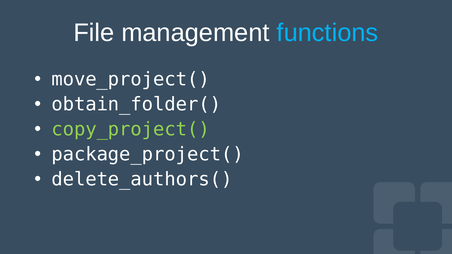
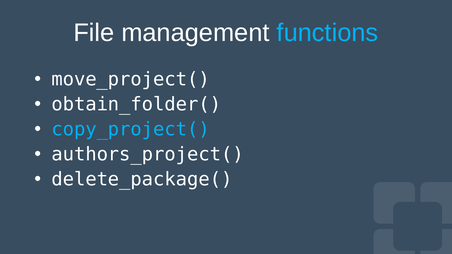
copy_project( colour: light green -> light blue
package_project(: package_project( -> authors_project(
delete_authors(: delete_authors( -> delete_package(
